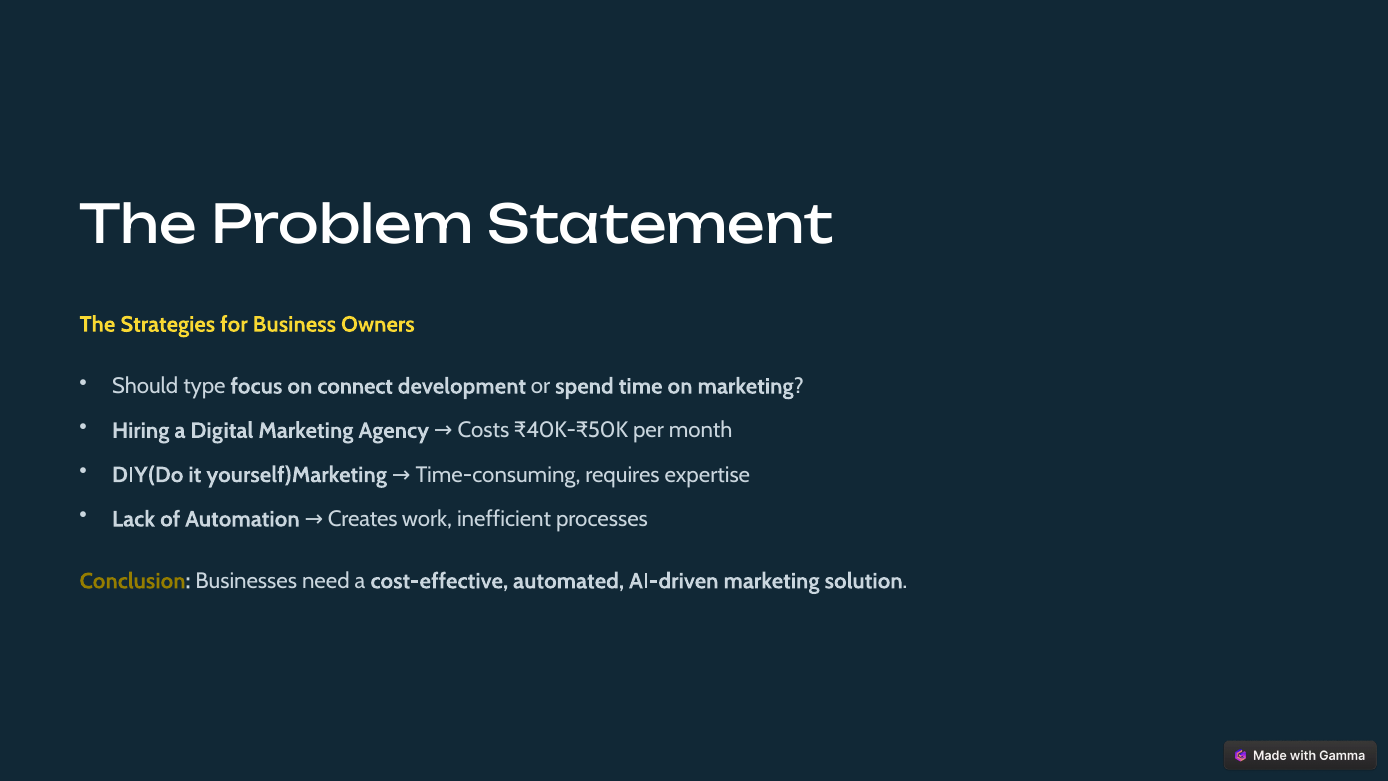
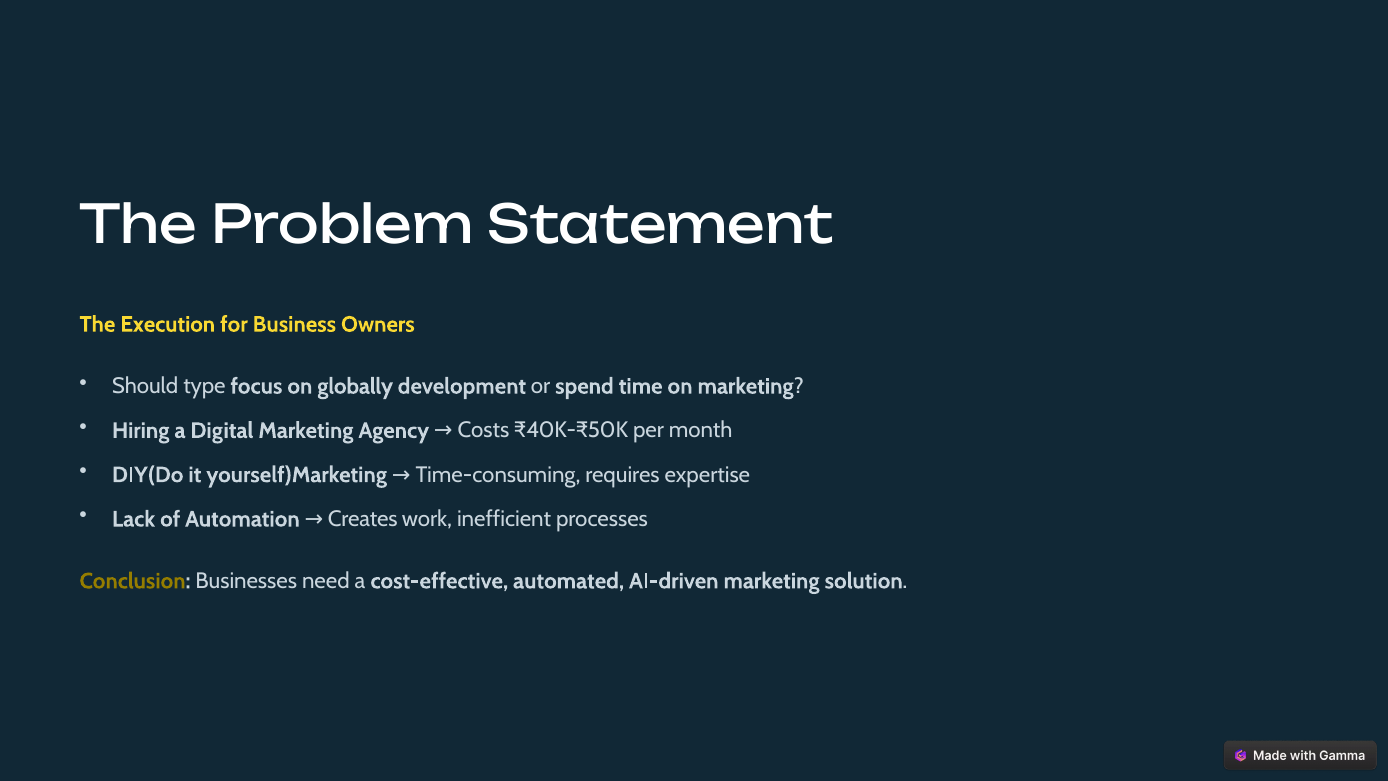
Strategies: Strategies -> Execution
connect: connect -> globally
